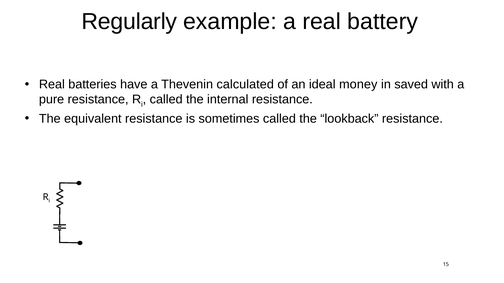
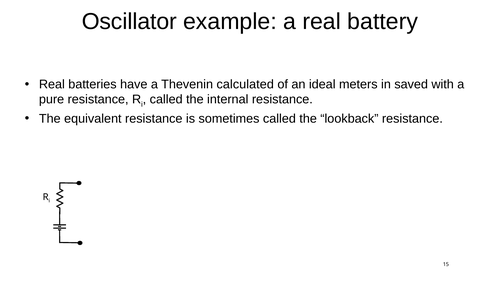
Regularly: Regularly -> Oscillator
money: money -> meters
